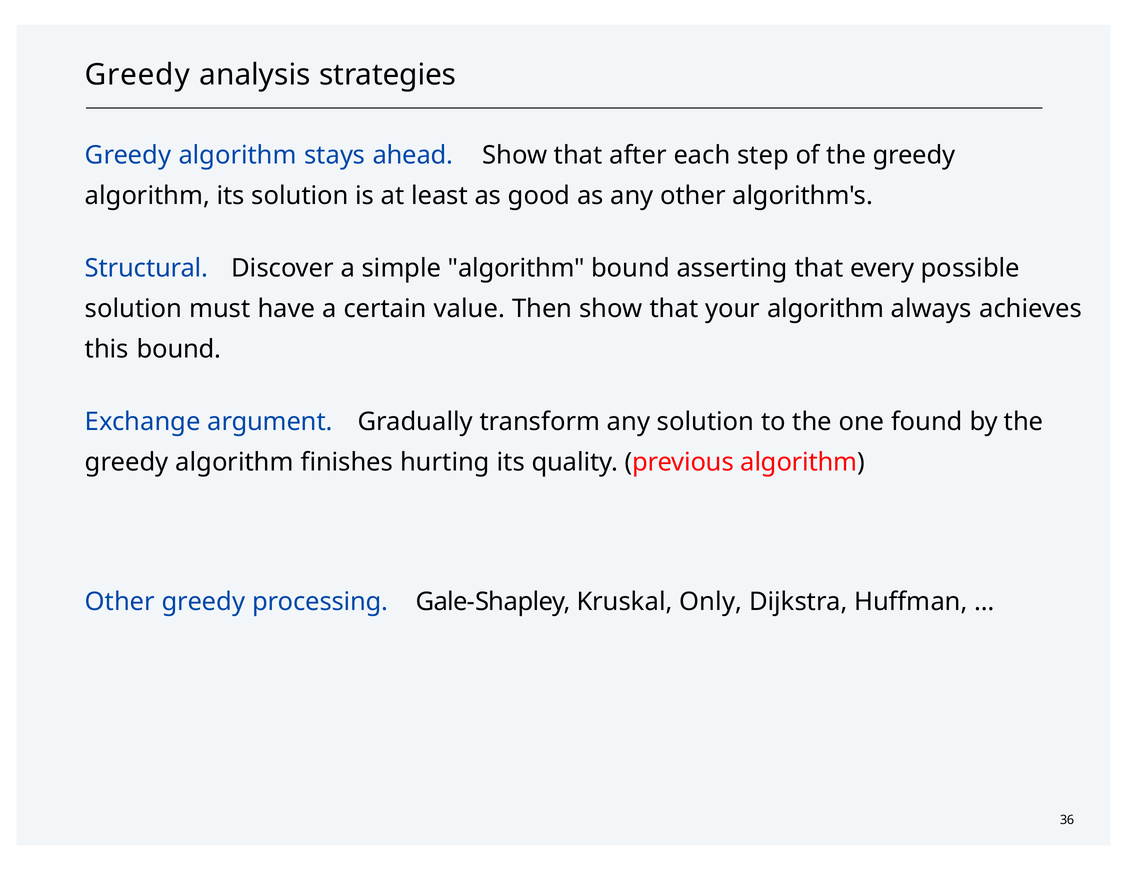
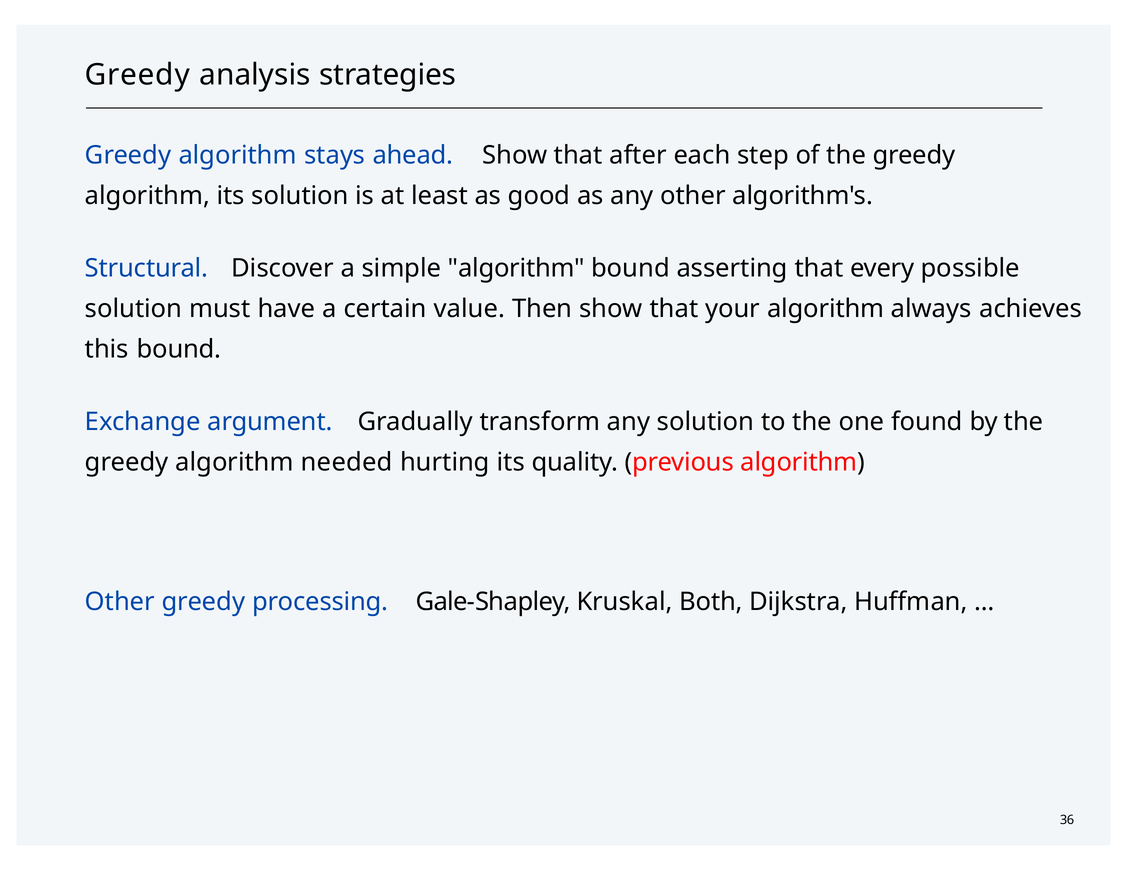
finishes: finishes -> needed
Only: Only -> Both
